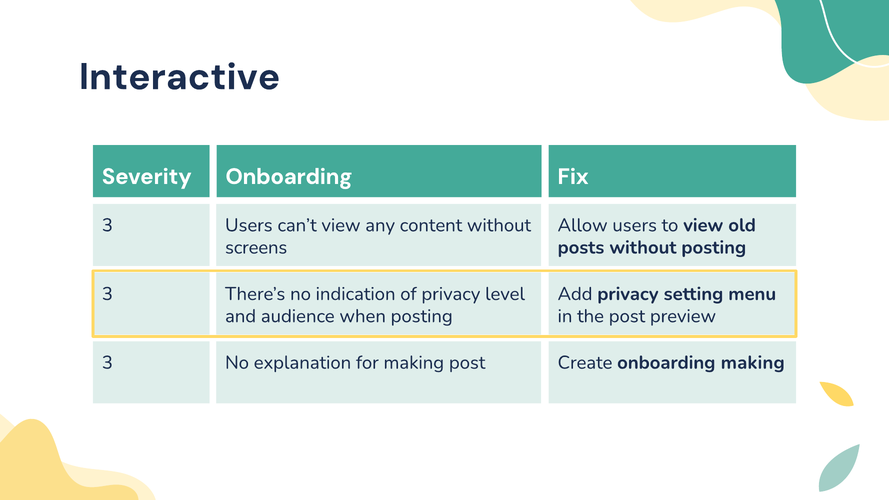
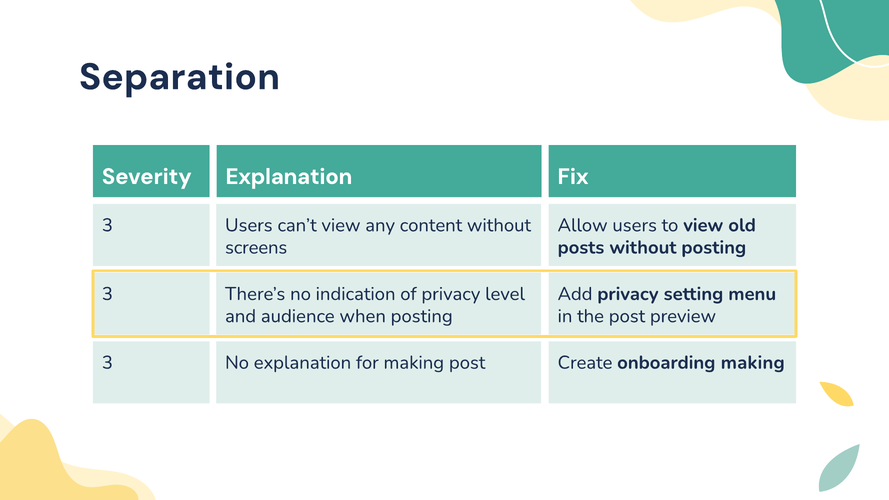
Interactive: Interactive -> Separation
Severity Onboarding: Onboarding -> Explanation
